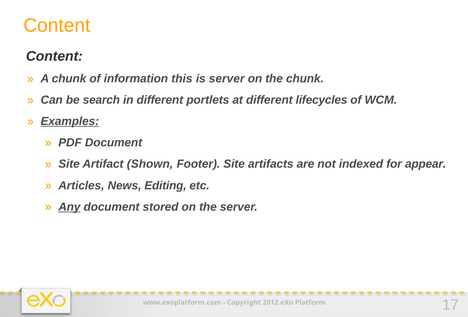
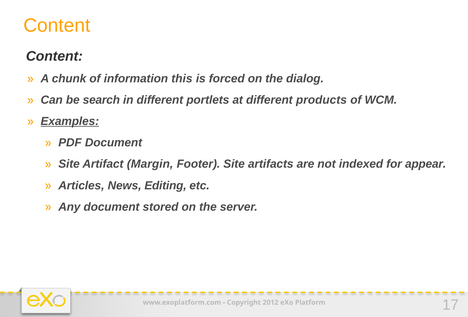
is server: server -> forced
the chunk: chunk -> dialog
lifecycles: lifecycles -> products
Shown: Shown -> Margin
Any underline: present -> none
